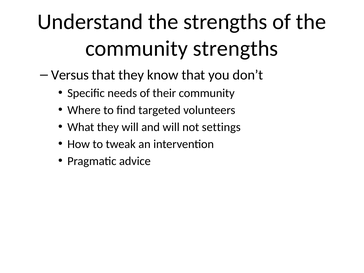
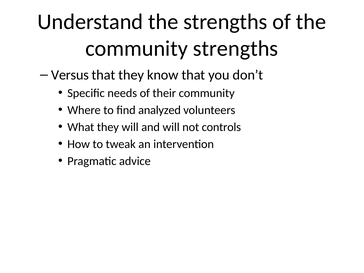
targeted: targeted -> analyzed
settings: settings -> controls
